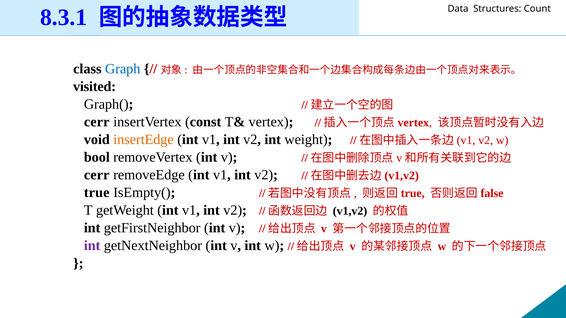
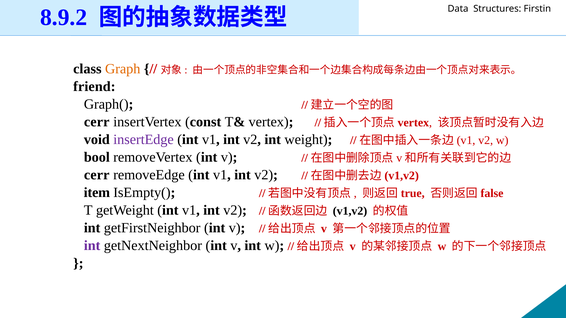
Count: Count -> Firstin
8.3.1: 8.3.1 -> 8.9.2
Graph colour: blue -> orange
visited: visited -> friend
insertEdge colour: orange -> purple
true: true -> item
